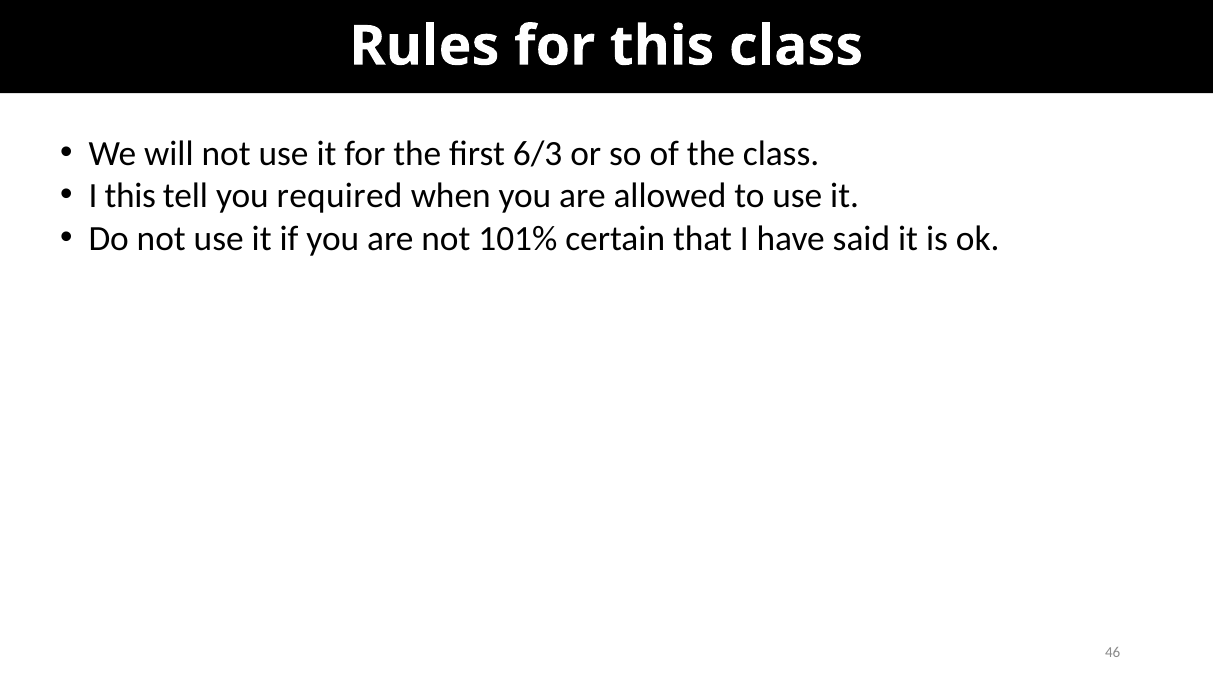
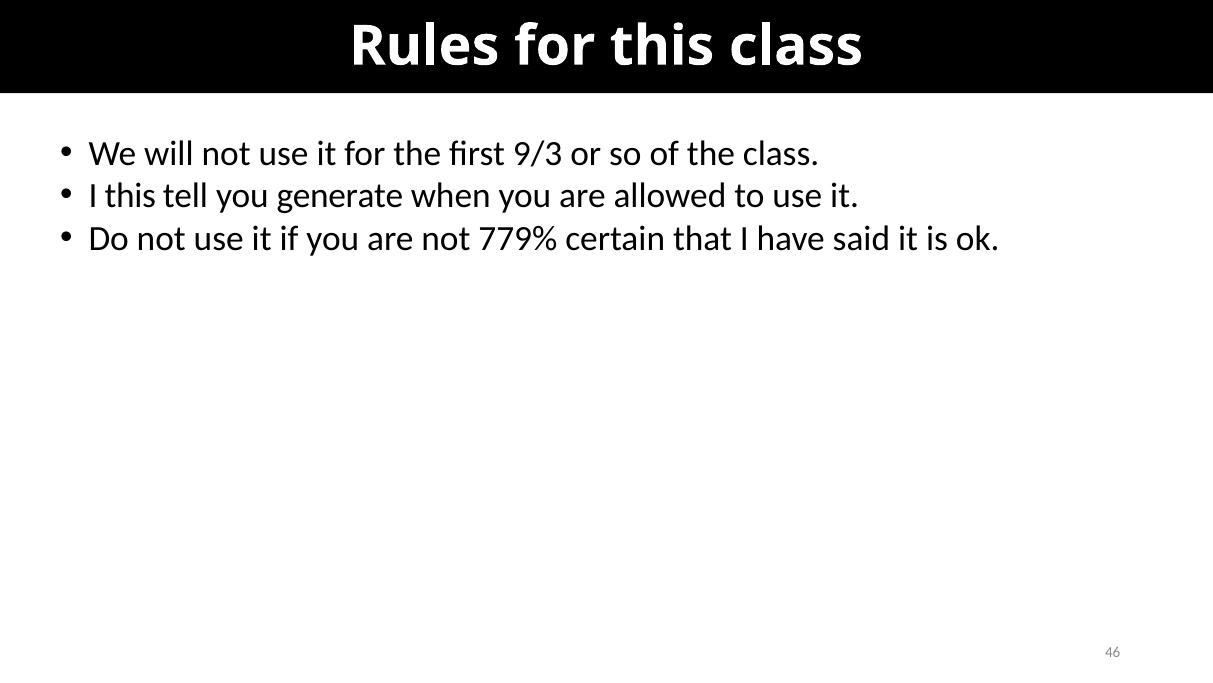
6/3: 6/3 -> 9/3
required: required -> generate
101%: 101% -> 779%
